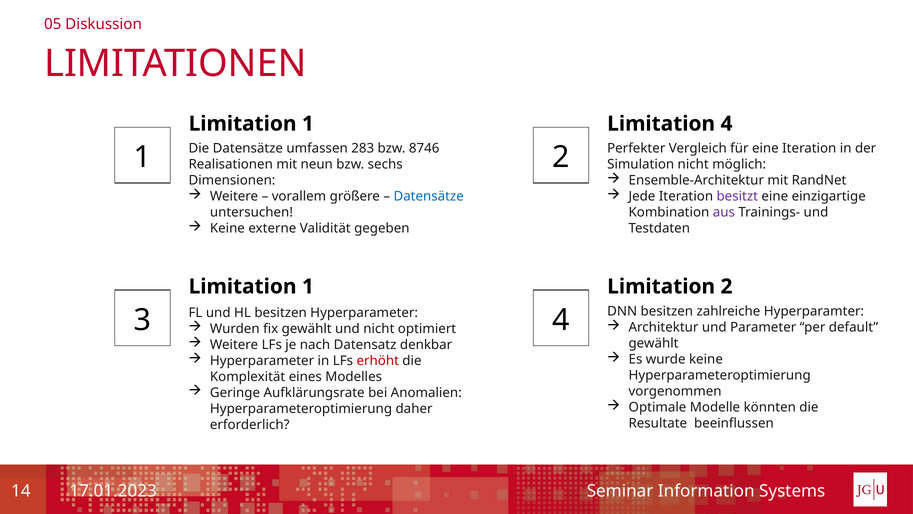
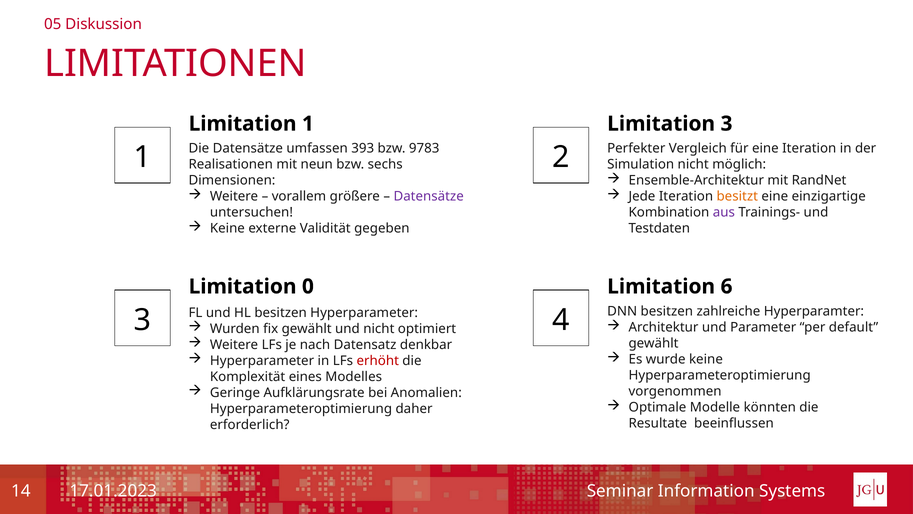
Limitation 4: 4 -> 3
283: 283 -> 393
8746: 8746 -> 9783
Datensätze at (429, 196) colour: blue -> purple
besitzt colour: purple -> orange
1 at (308, 286): 1 -> 0
Limitation 2: 2 -> 6
